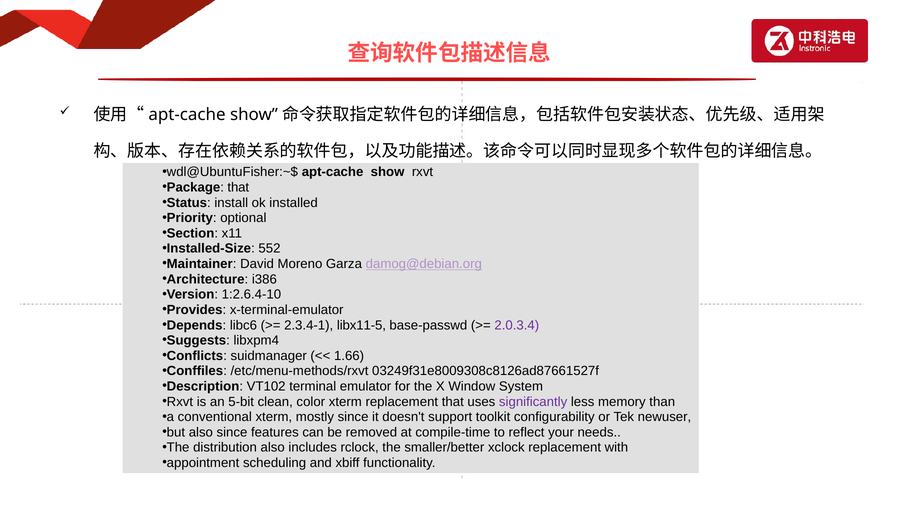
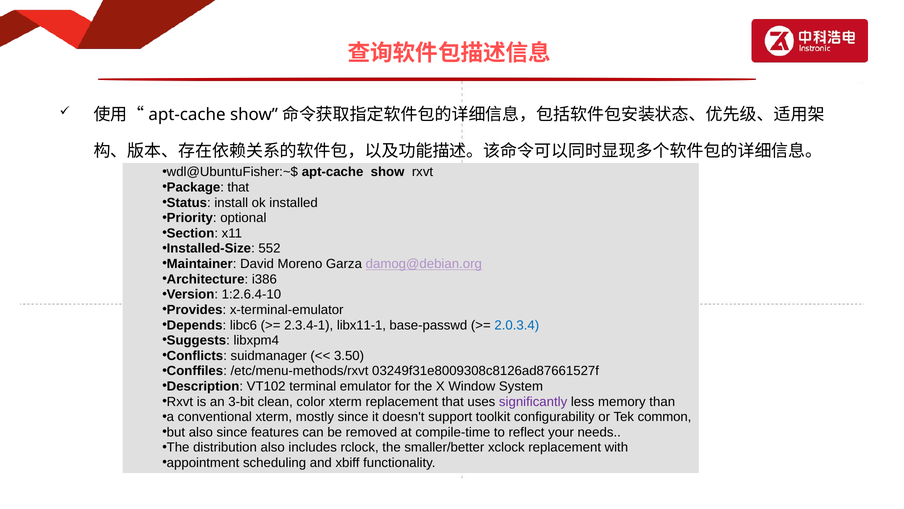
libx11-5: libx11-5 -> libx11-1
2.0.3.4 colour: purple -> blue
1.66: 1.66 -> 3.50
5-bit: 5-bit -> 3-bit
newuser: newuser -> common
